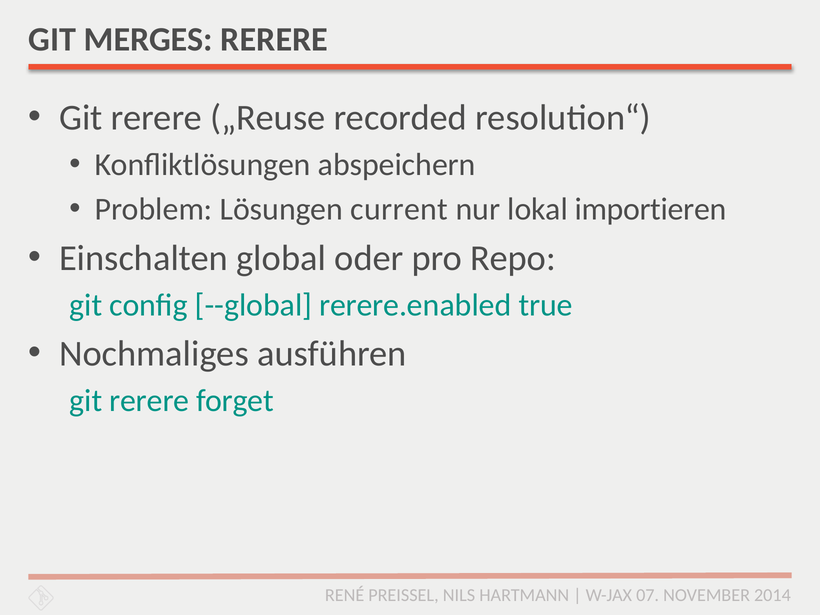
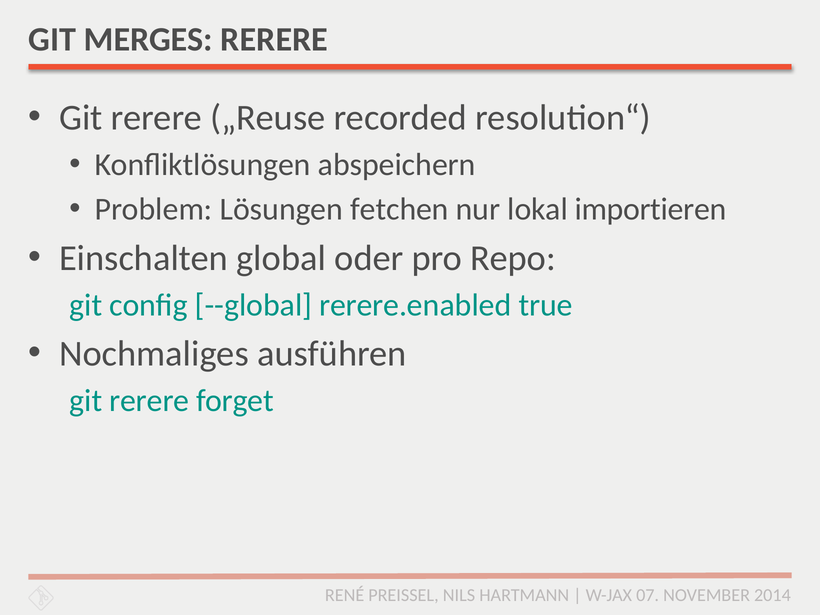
current: current -> fetchen
